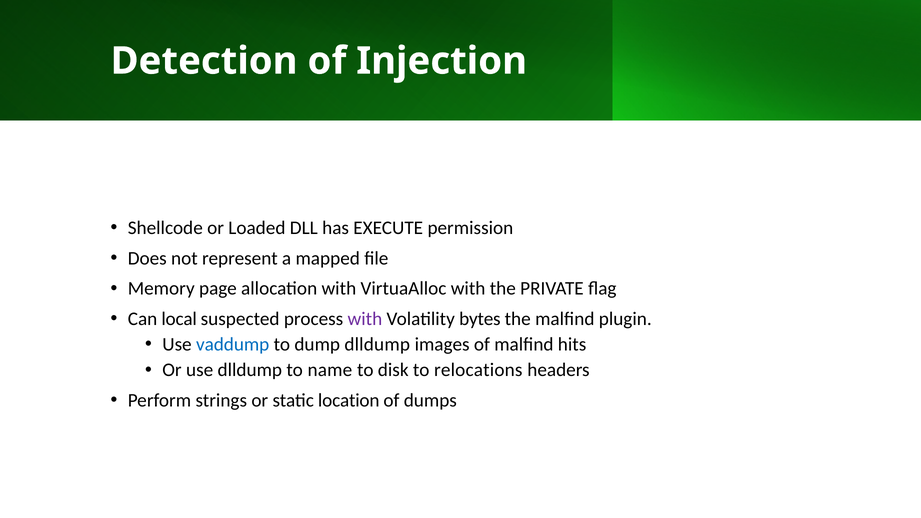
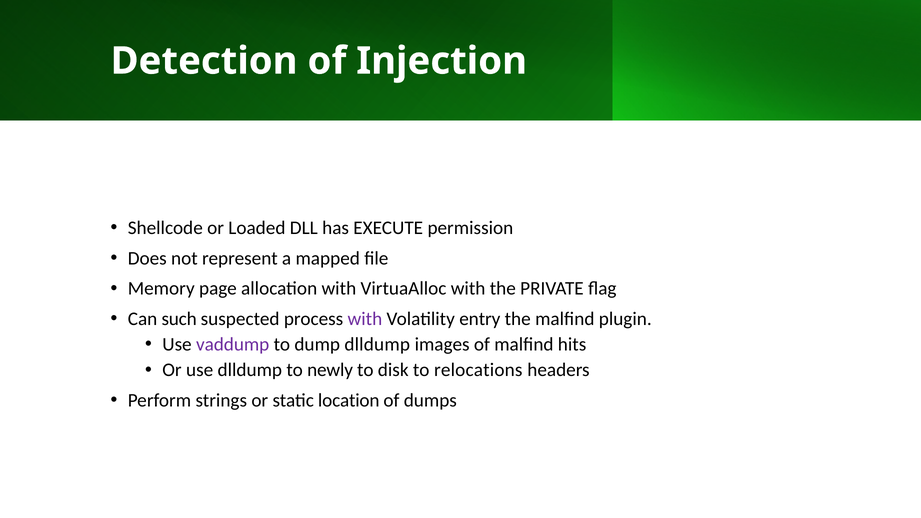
local: local -> such
bytes: bytes -> entry
vaddump colour: blue -> purple
name: name -> newly
